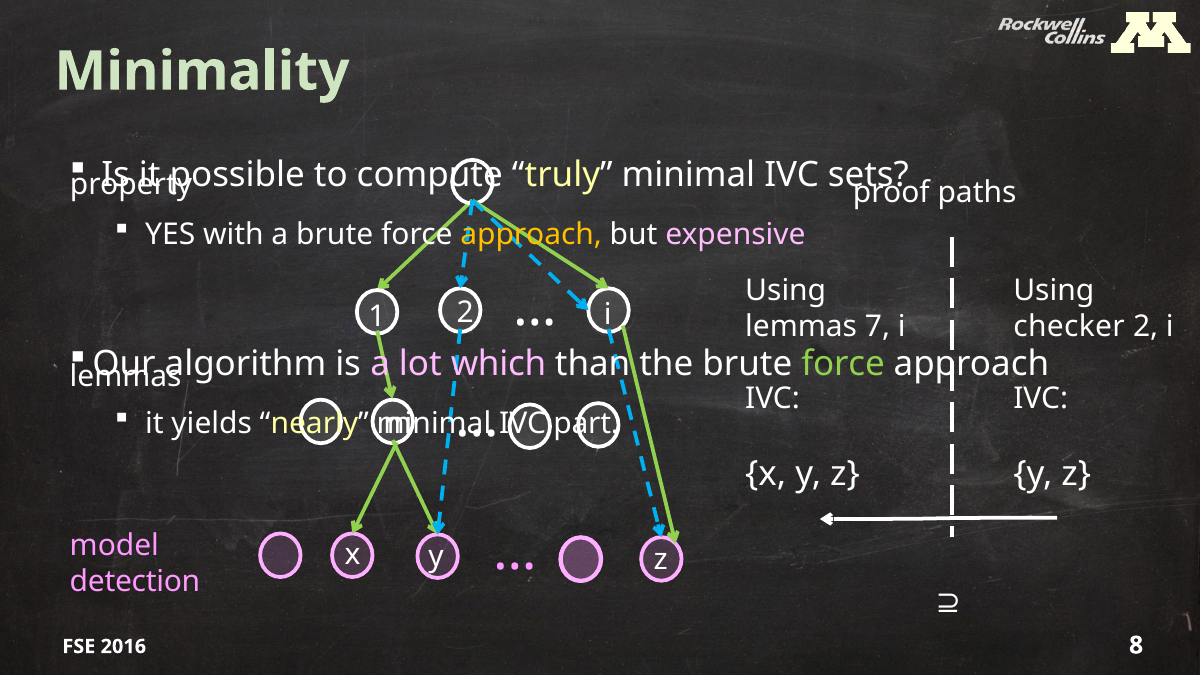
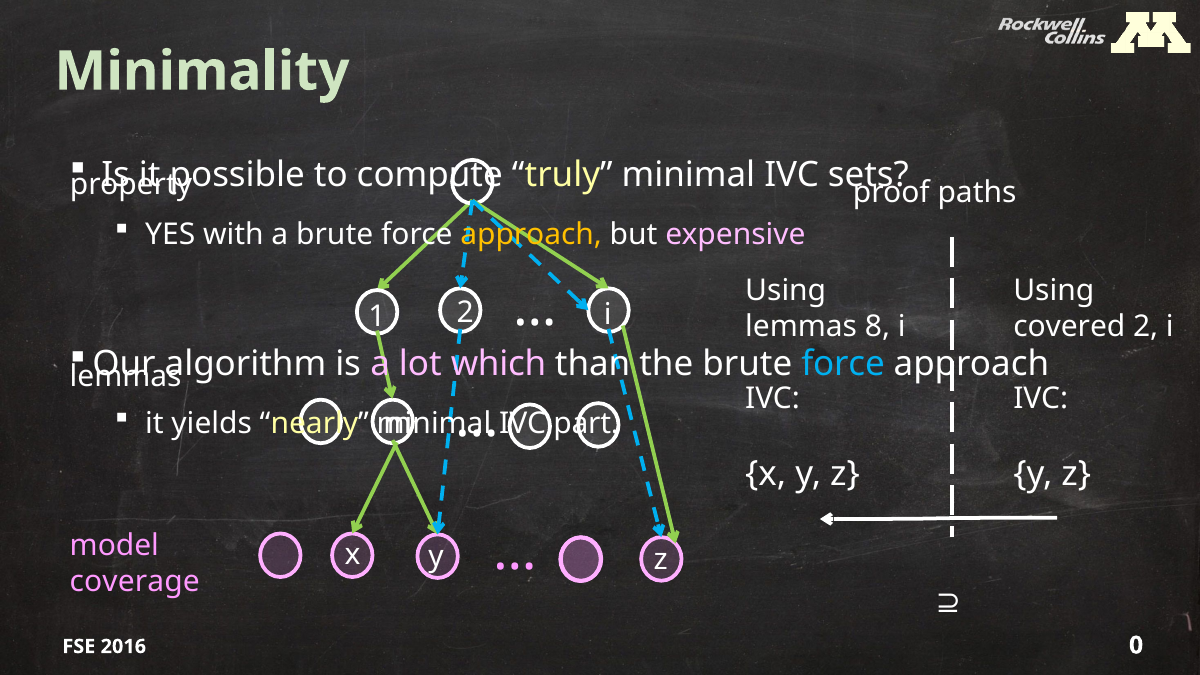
7: 7 -> 8
checker: checker -> covered
force at (843, 364) colour: light green -> light blue
detection: detection -> coverage
8: 8 -> 0
